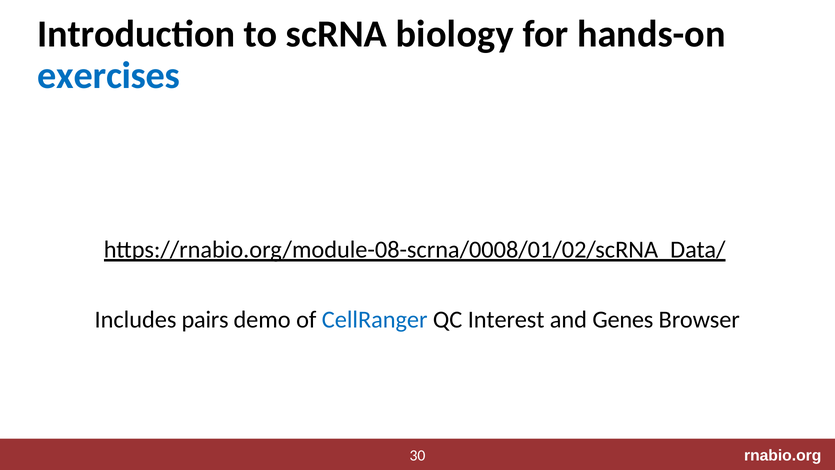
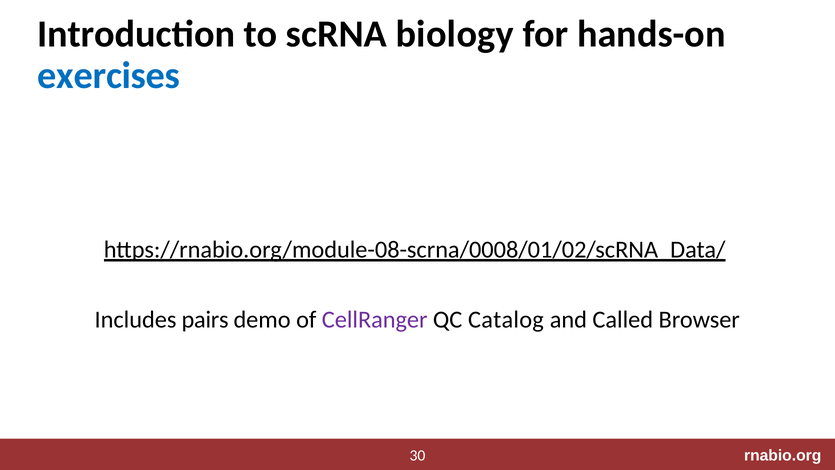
CellRanger colour: blue -> purple
Interest: Interest -> Catalog
Genes: Genes -> Called
